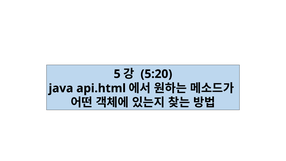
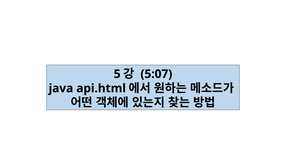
5:20: 5:20 -> 5:07
